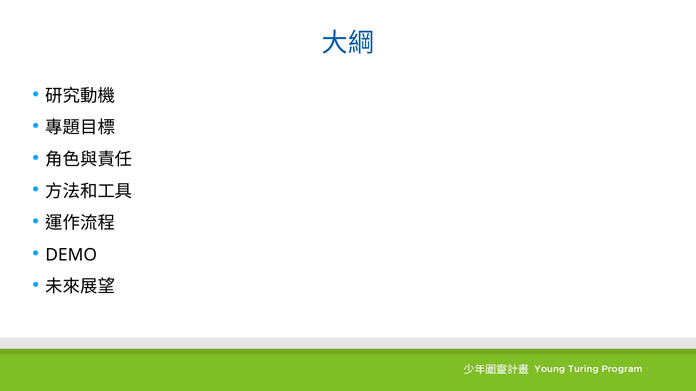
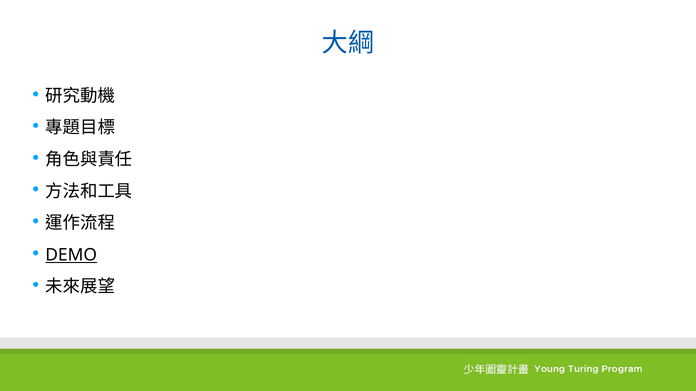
DEMO underline: none -> present
